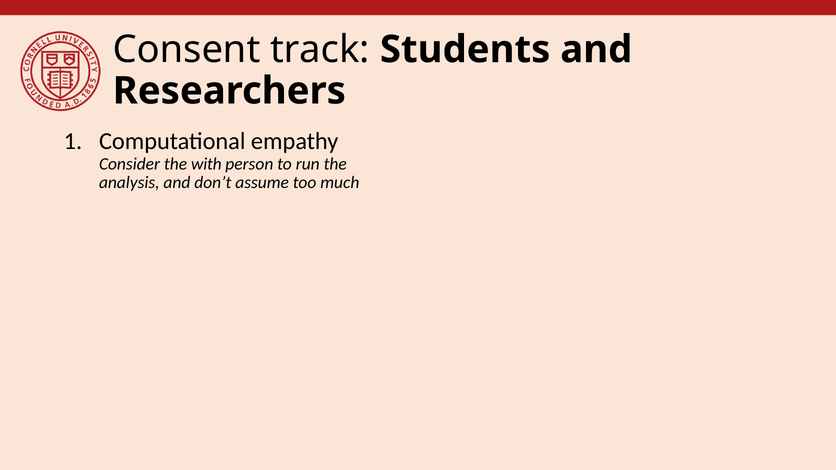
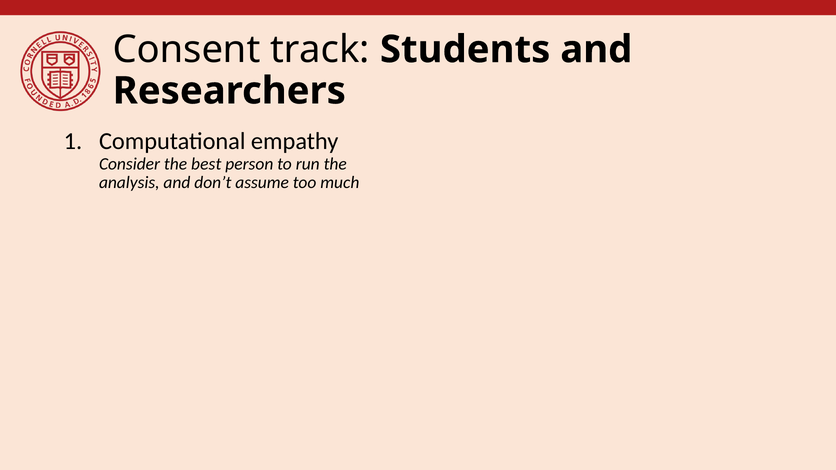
with: with -> best
